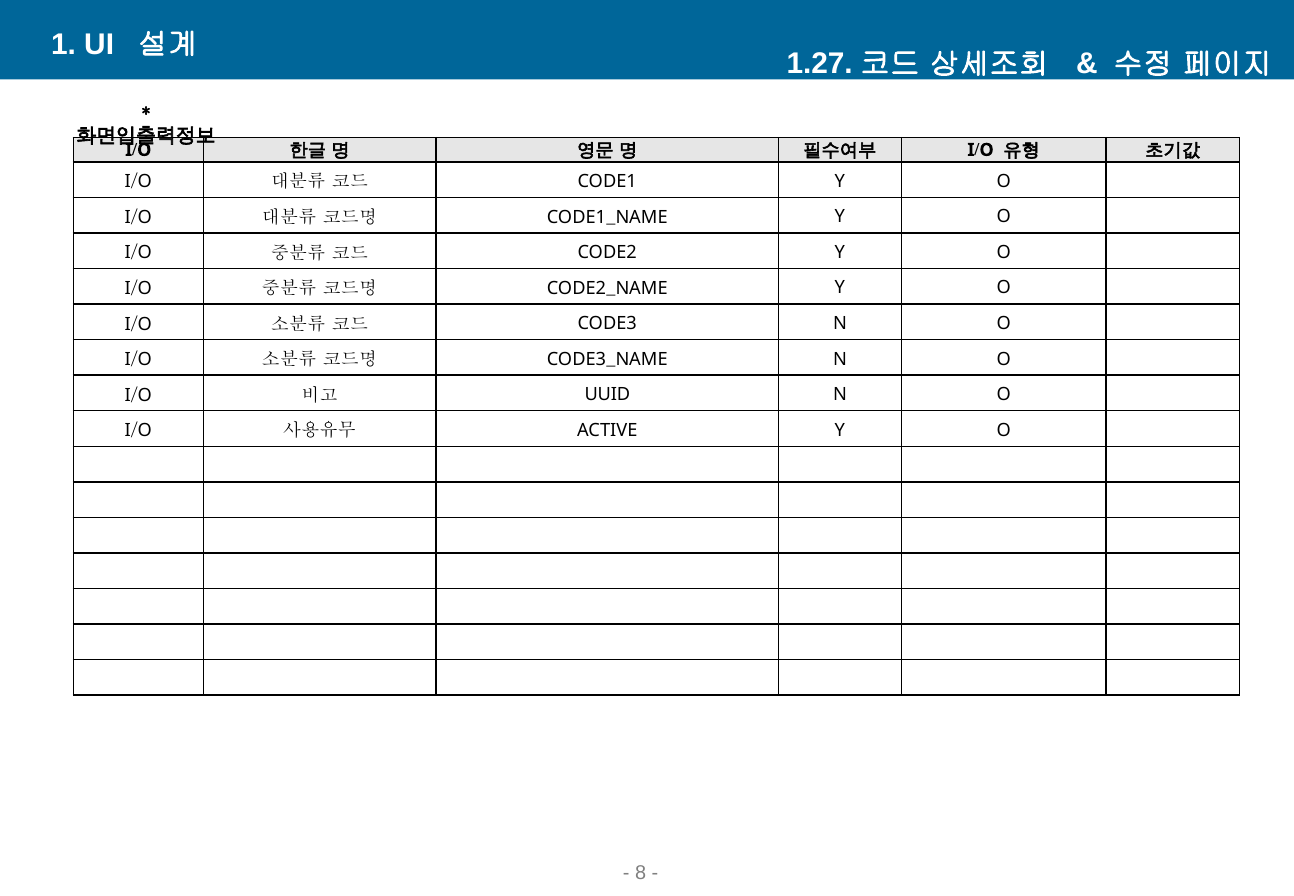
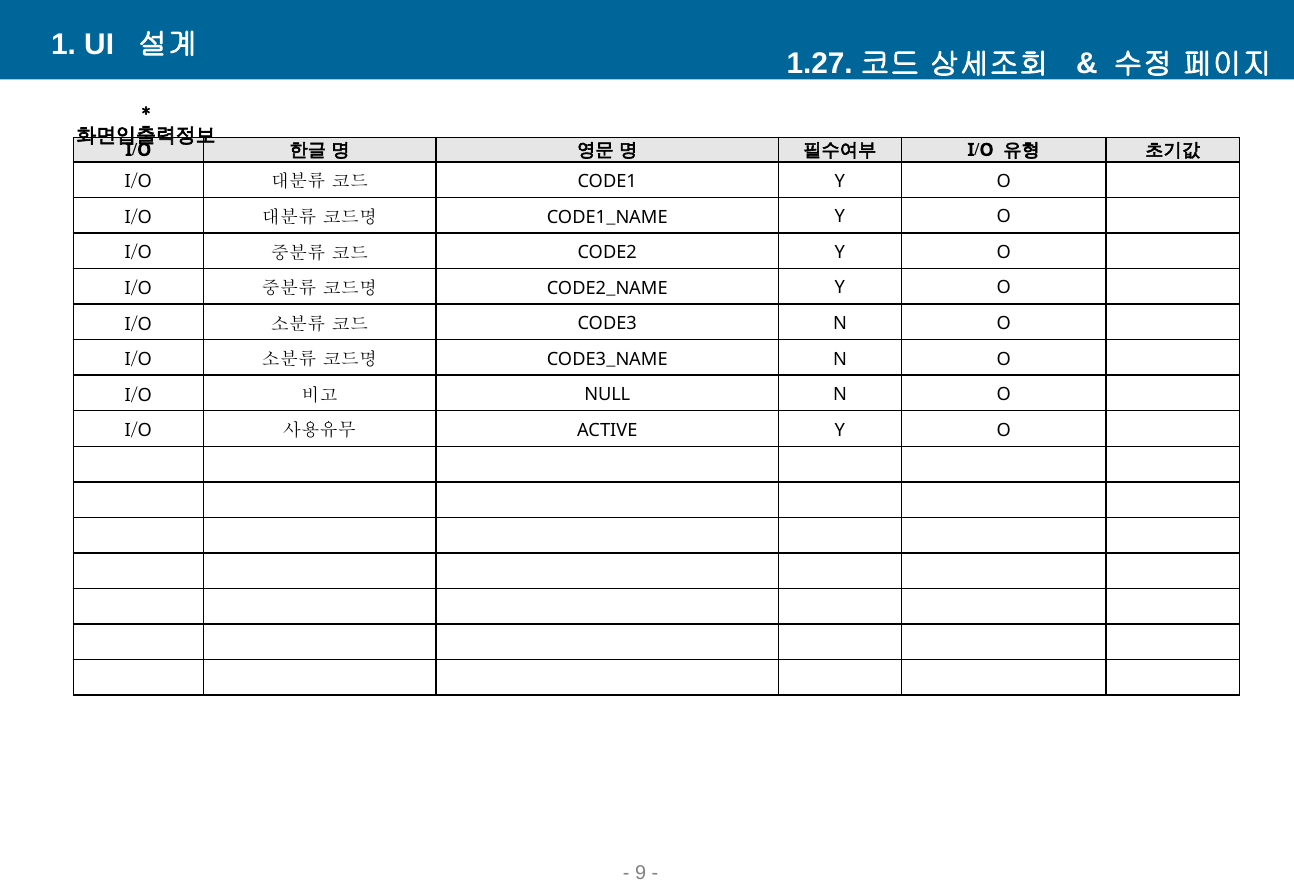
UUID: UUID -> NULL
8: 8 -> 9
